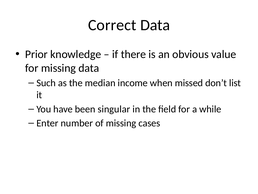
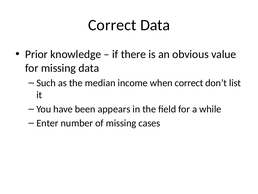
when missed: missed -> correct
singular: singular -> appears
